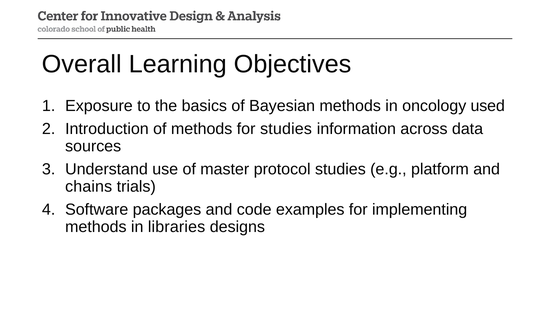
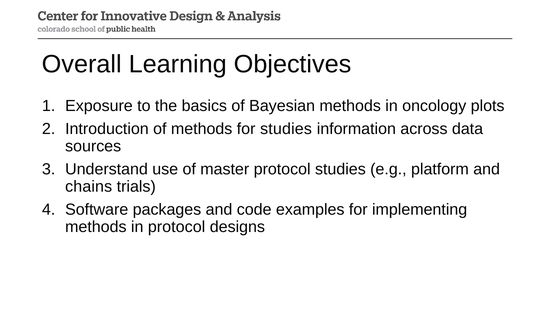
used: used -> plots
in libraries: libraries -> protocol
